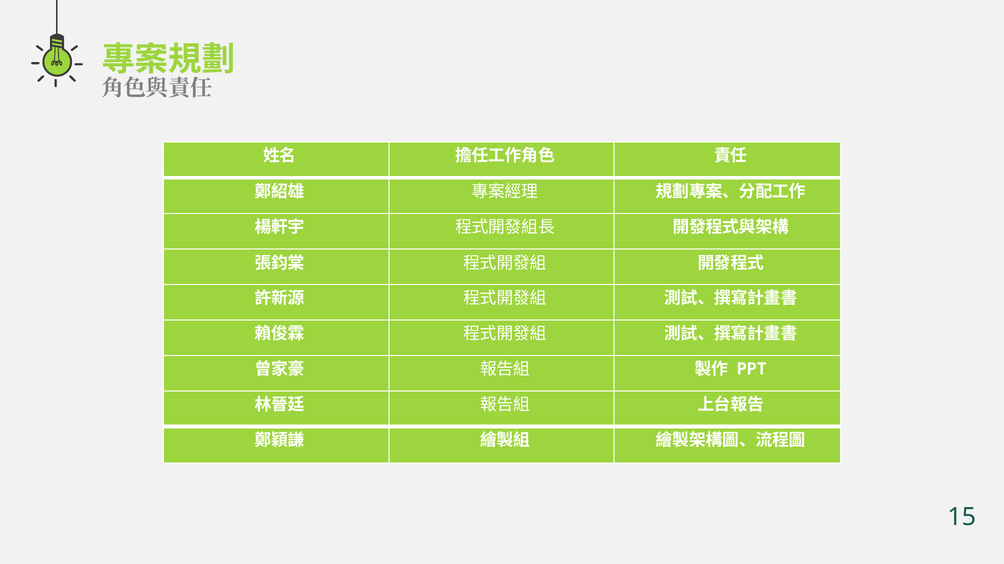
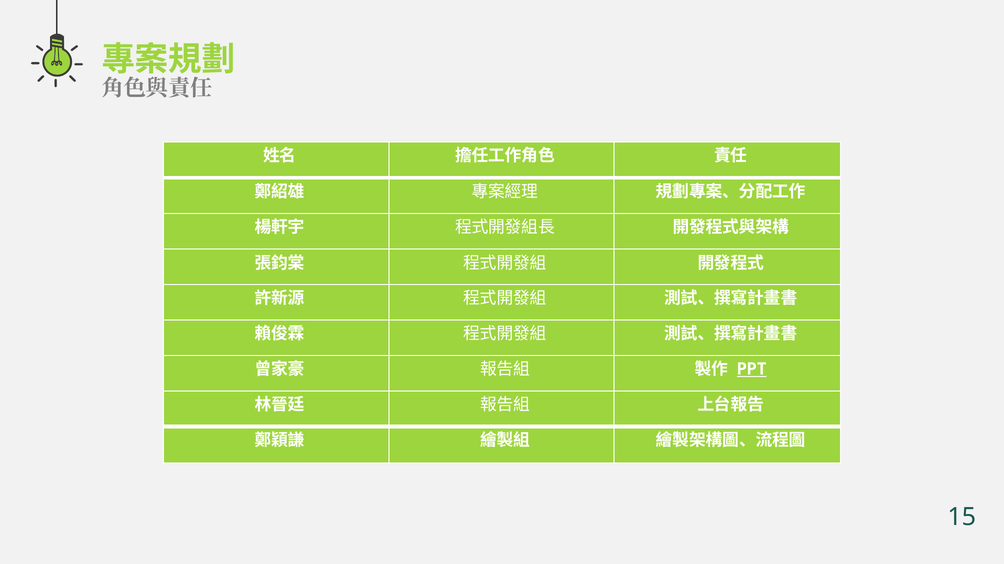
PPT underline: none -> present
